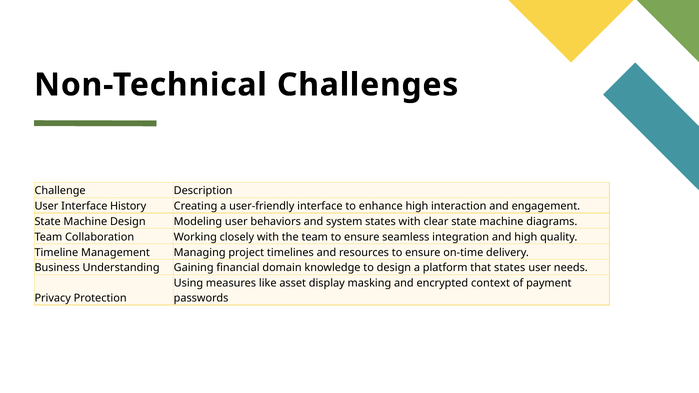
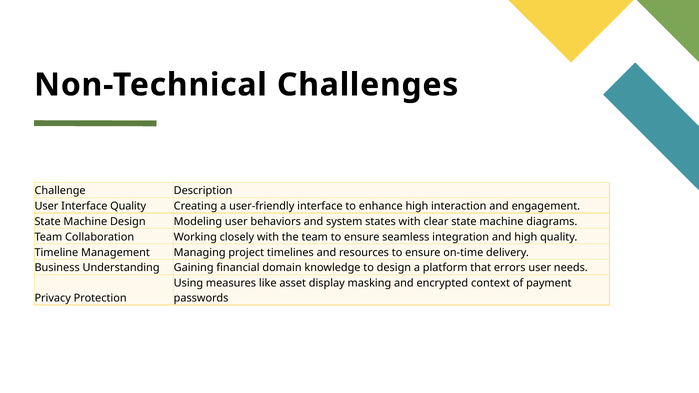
Interface History: History -> Quality
that states: states -> errors
